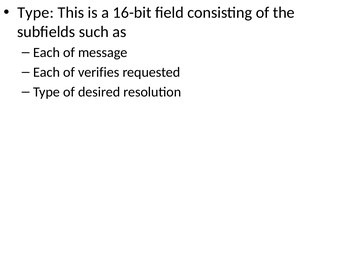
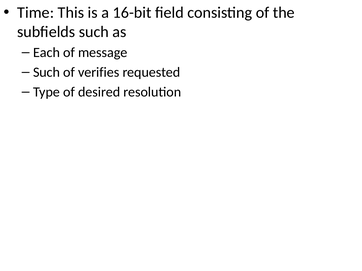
Type at (36, 13): Type -> Time
Each at (46, 72): Each -> Such
